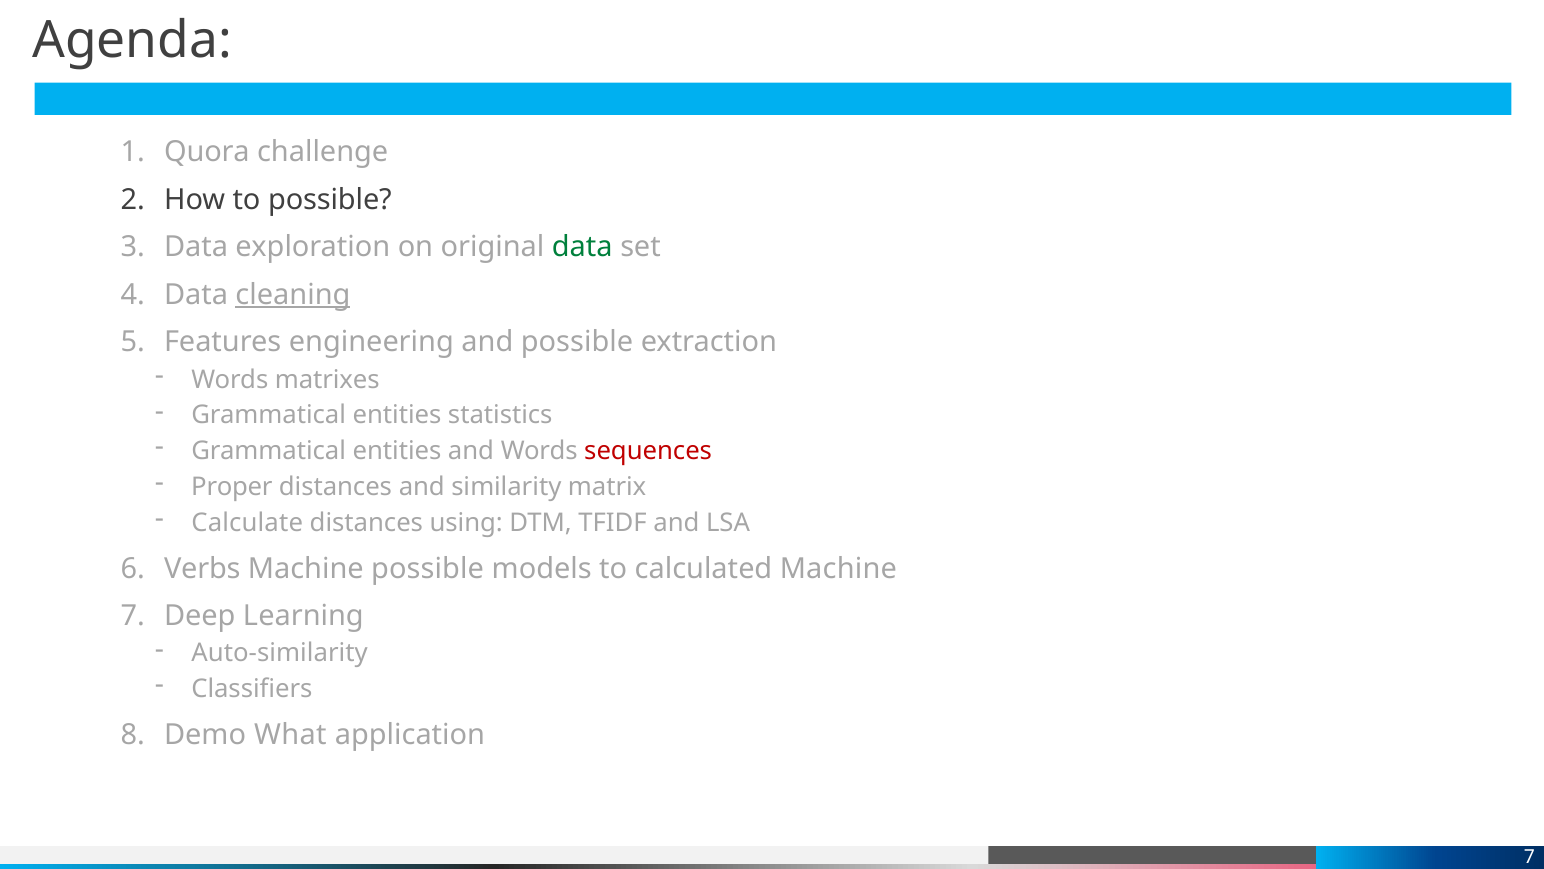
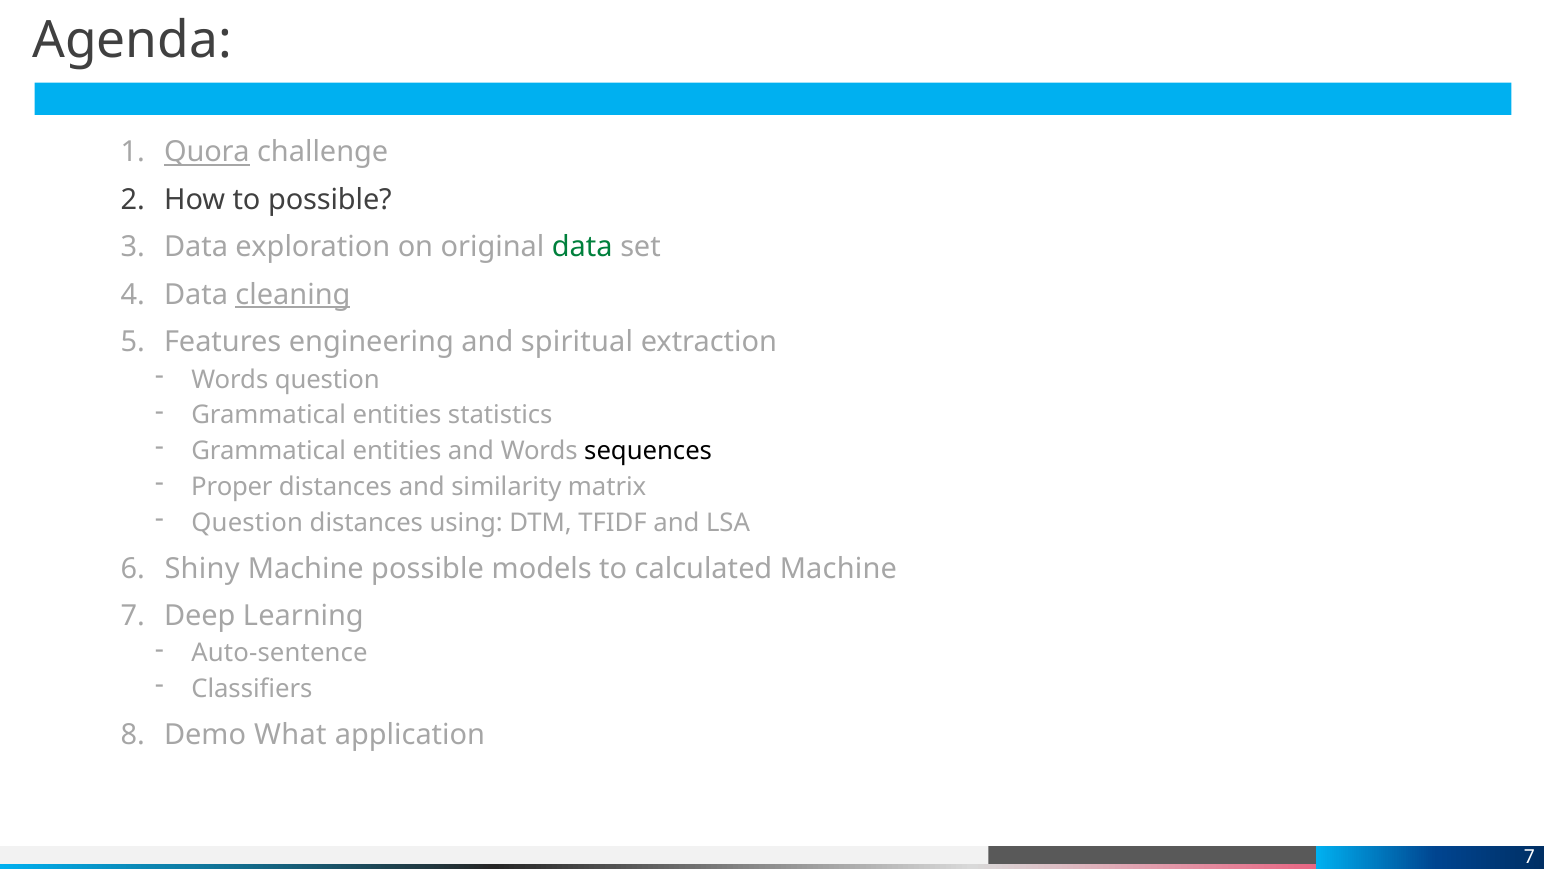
Quora underline: none -> present
and possible: possible -> spiritual
Words matrixes: matrixes -> question
sequences colour: red -> black
Calculate at (247, 523): Calculate -> Question
Verbs: Verbs -> Shiny
Auto-similarity: Auto-similarity -> Auto-sentence
